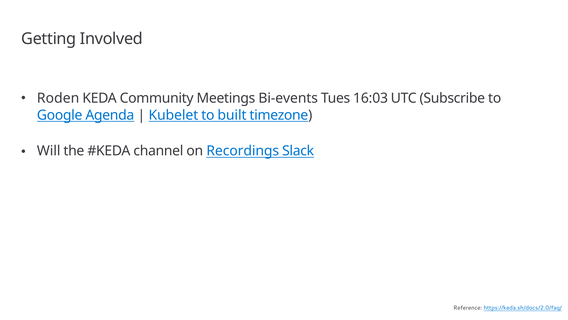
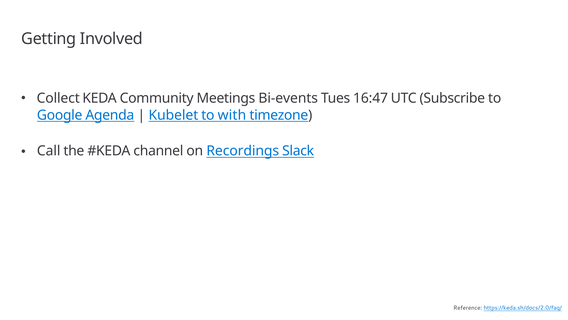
Roden: Roden -> Collect
16:03: 16:03 -> 16:47
built: built -> with
Will: Will -> Call
